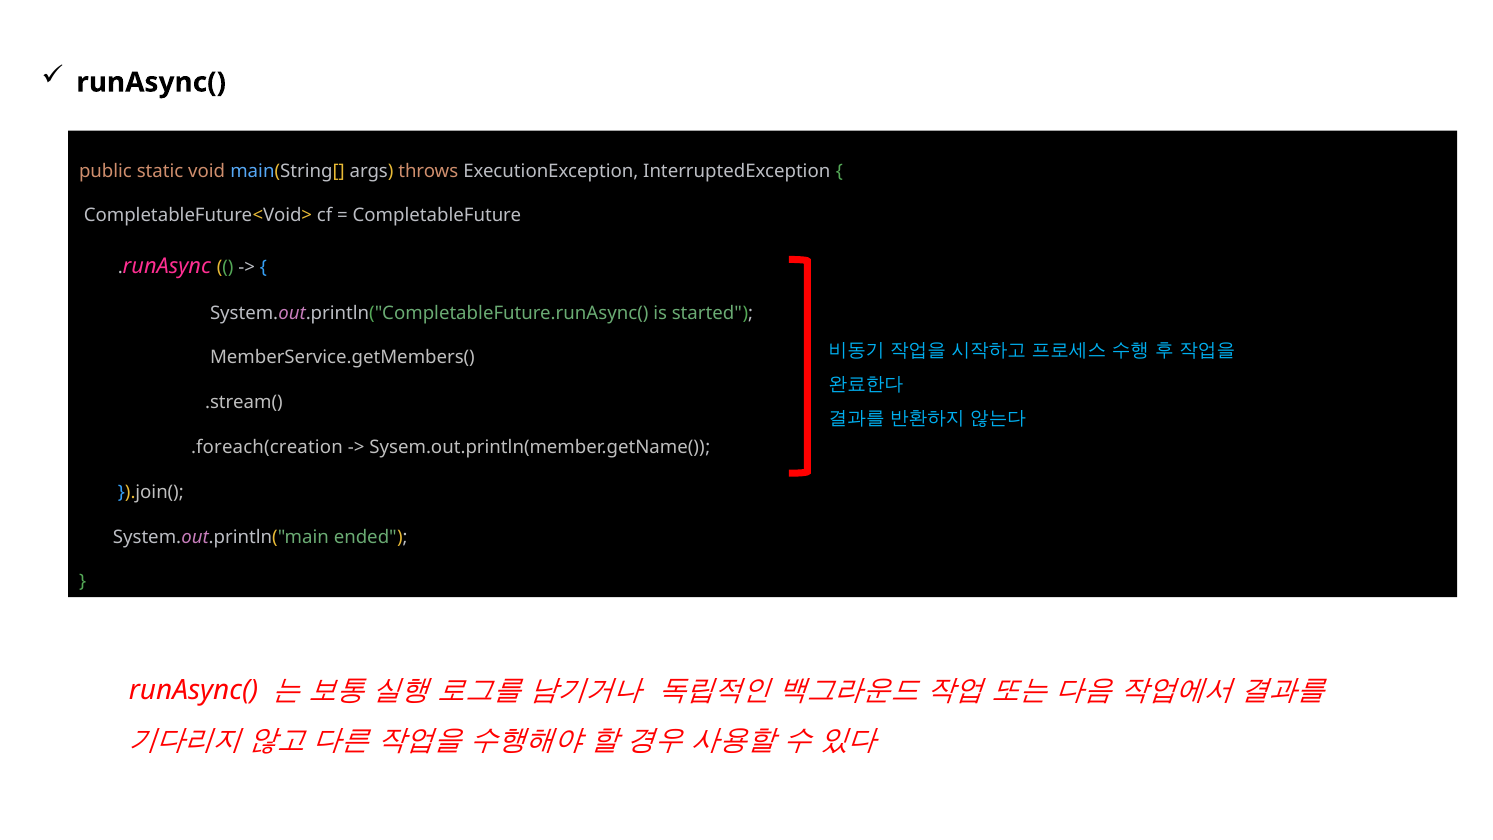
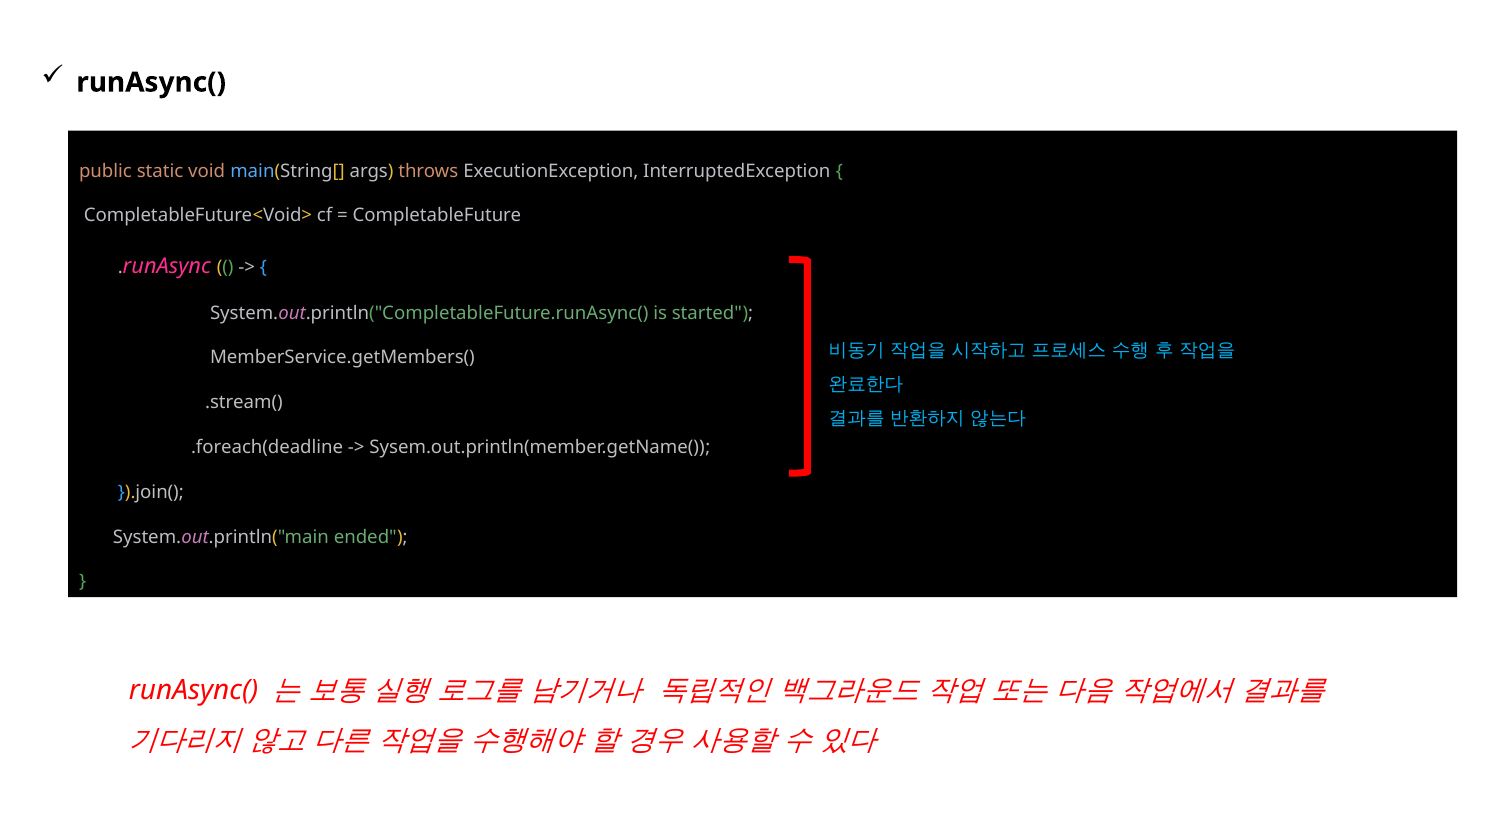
.foreach(creation: .foreach(creation -> .foreach(deadline
